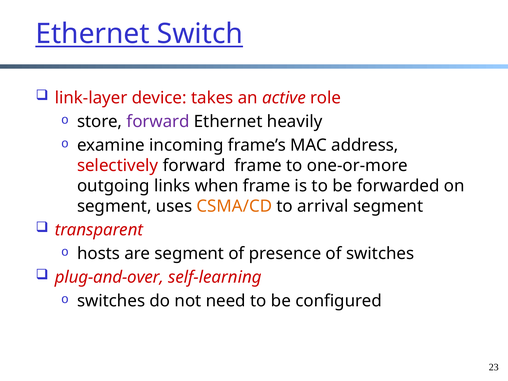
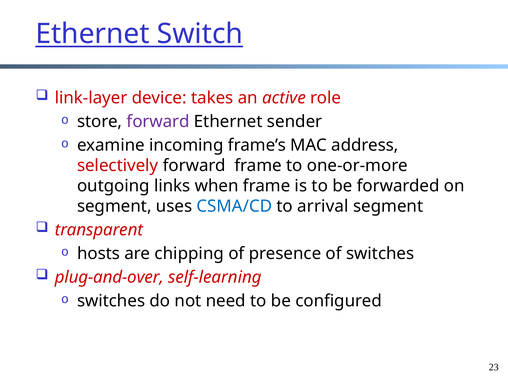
heavily: heavily -> sender
CSMA/CD colour: orange -> blue
are segment: segment -> chipping
